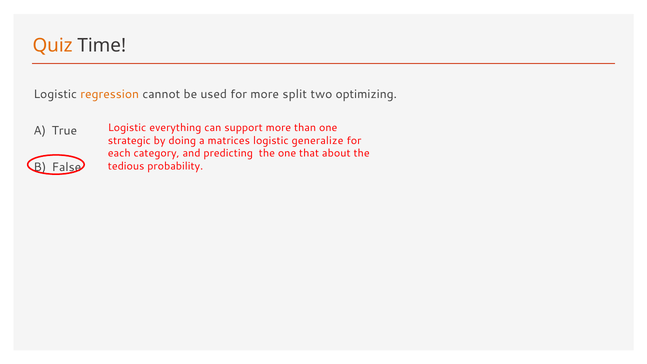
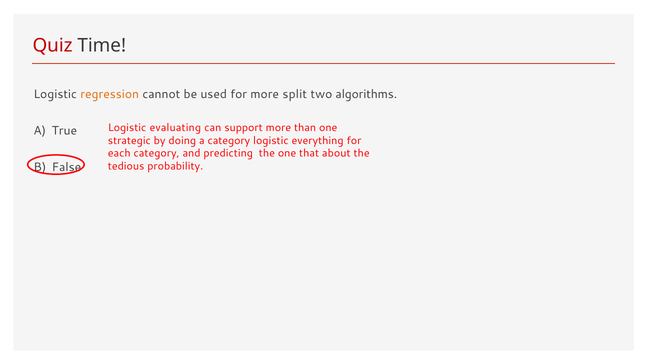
Quiz colour: orange -> red
optimizing: optimizing -> algorithms
everything: everything -> evaluating
a matrices: matrices -> category
generalize: generalize -> everything
